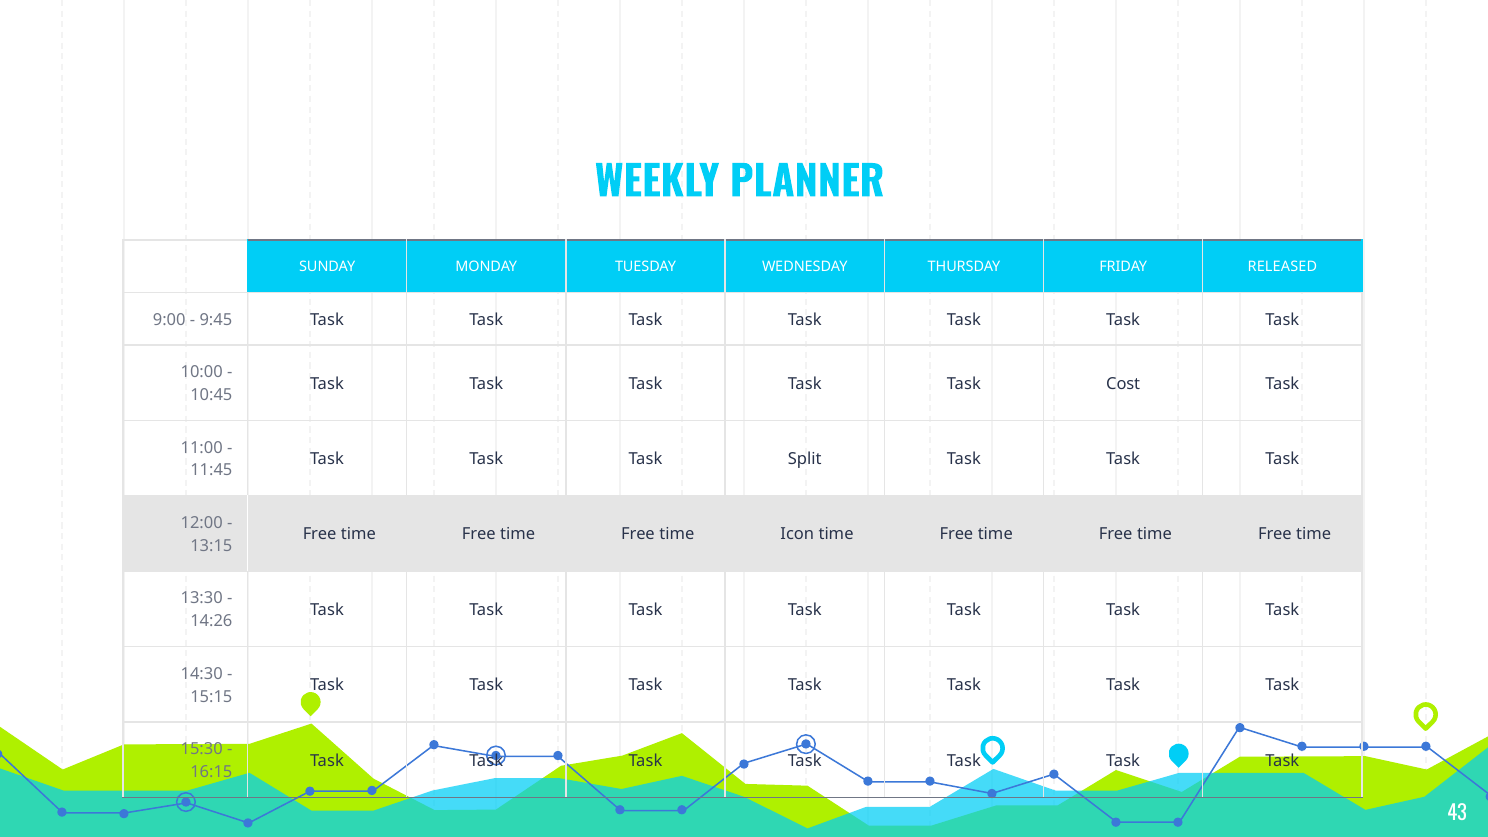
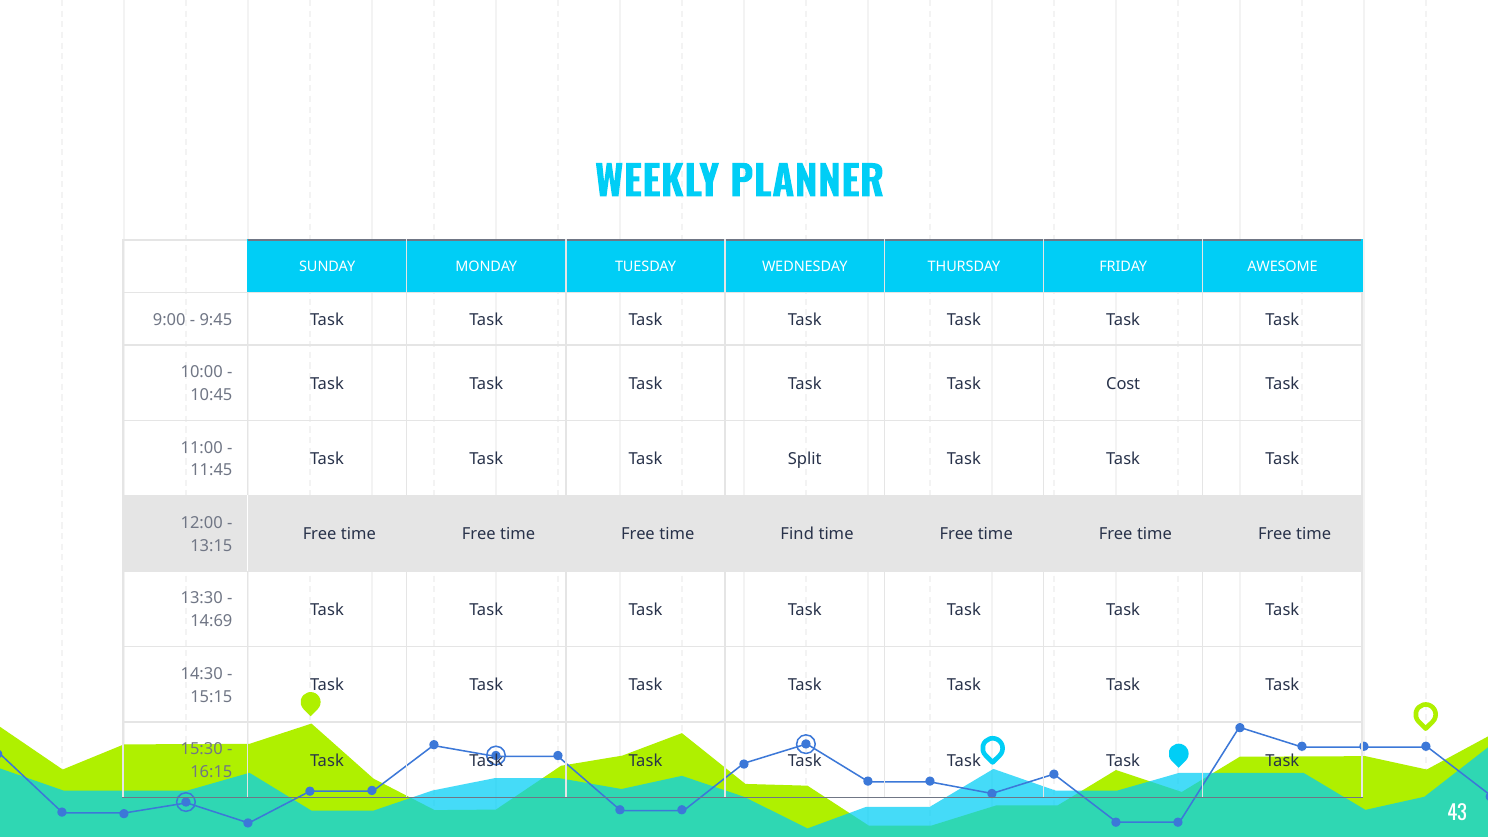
RELEASED: RELEASED -> AWESOME
Icon: Icon -> Find
14:26: 14:26 -> 14:69
